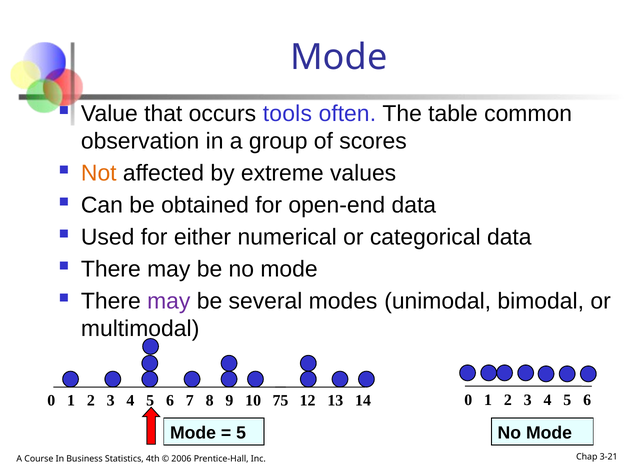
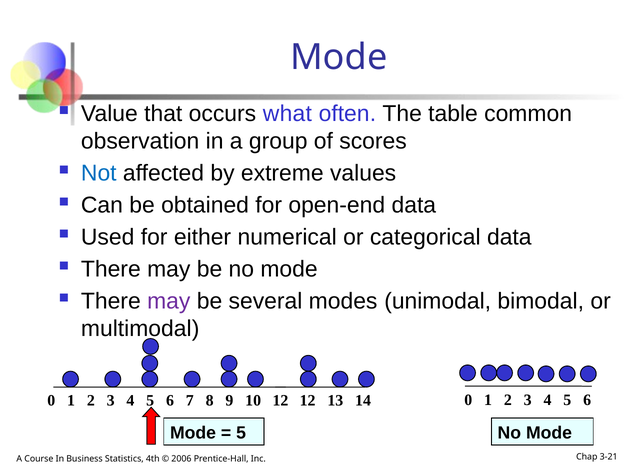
tools: tools -> what
Not colour: orange -> blue
10 75: 75 -> 12
